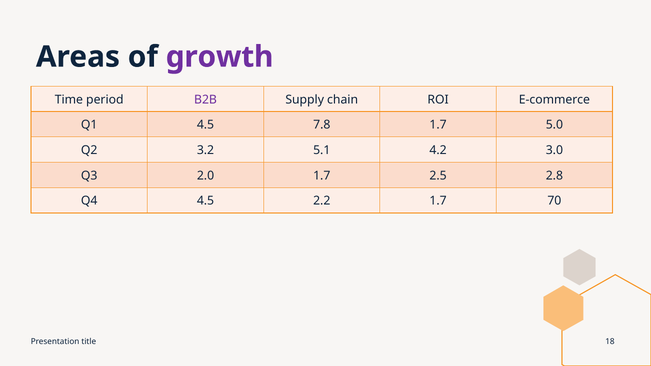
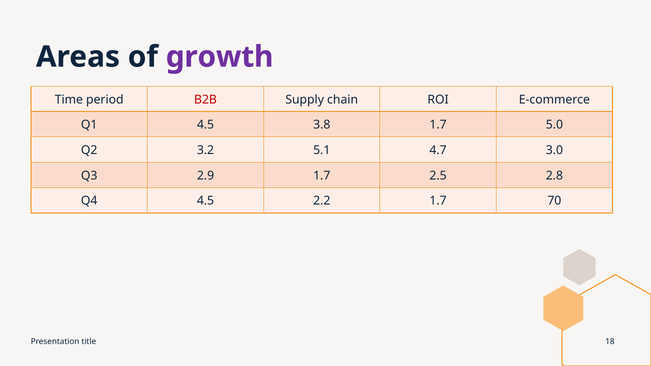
B2B colour: purple -> red
7.8: 7.8 -> 3.8
4.2: 4.2 -> 4.7
2.0: 2.0 -> 2.9
